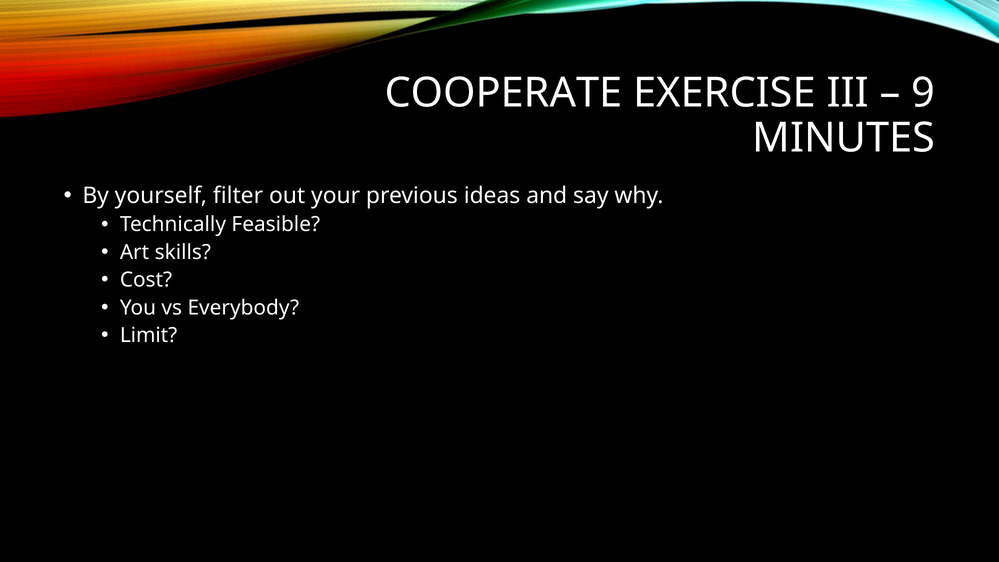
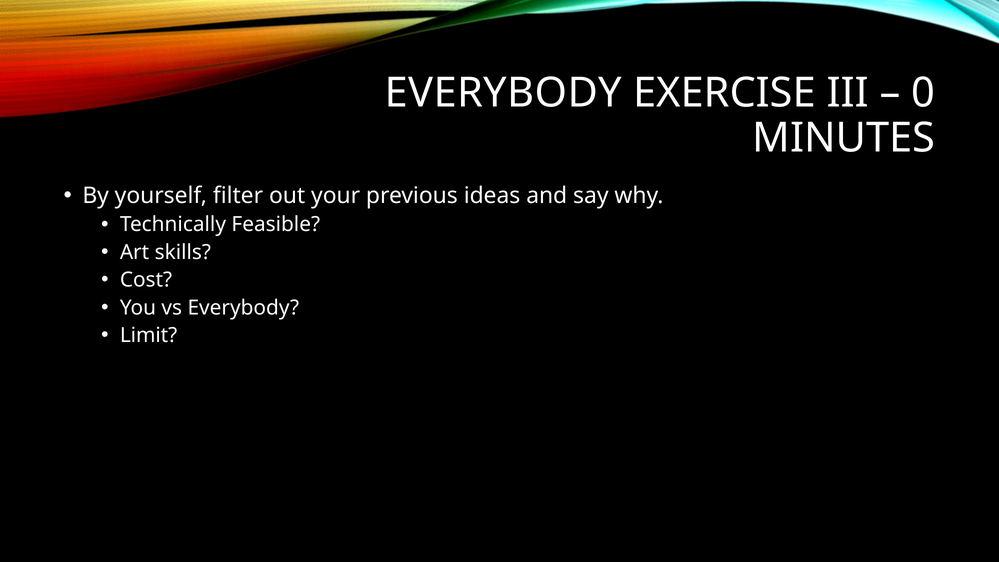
COOPERATE at (504, 93): COOPERATE -> EVERYBODY
9: 9 -> 0
